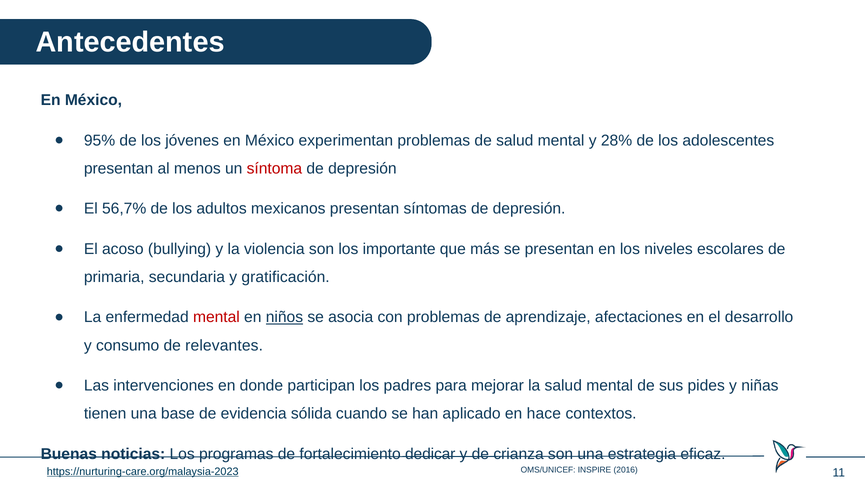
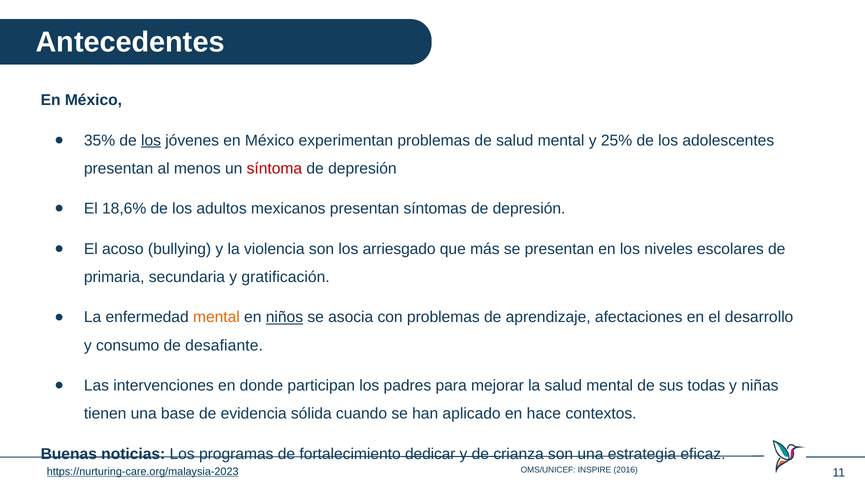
95%: 95% -> 35%
los at (151, 140) underline: none -> present
28%: 28% -> 25%
56,7%: 56,7% -> 18,6%
importante: importante -> arriesgado
mental at (216, 317) colour: red -> orange
relevantes: relevantes -> desafiante
pides: pides -> todas
